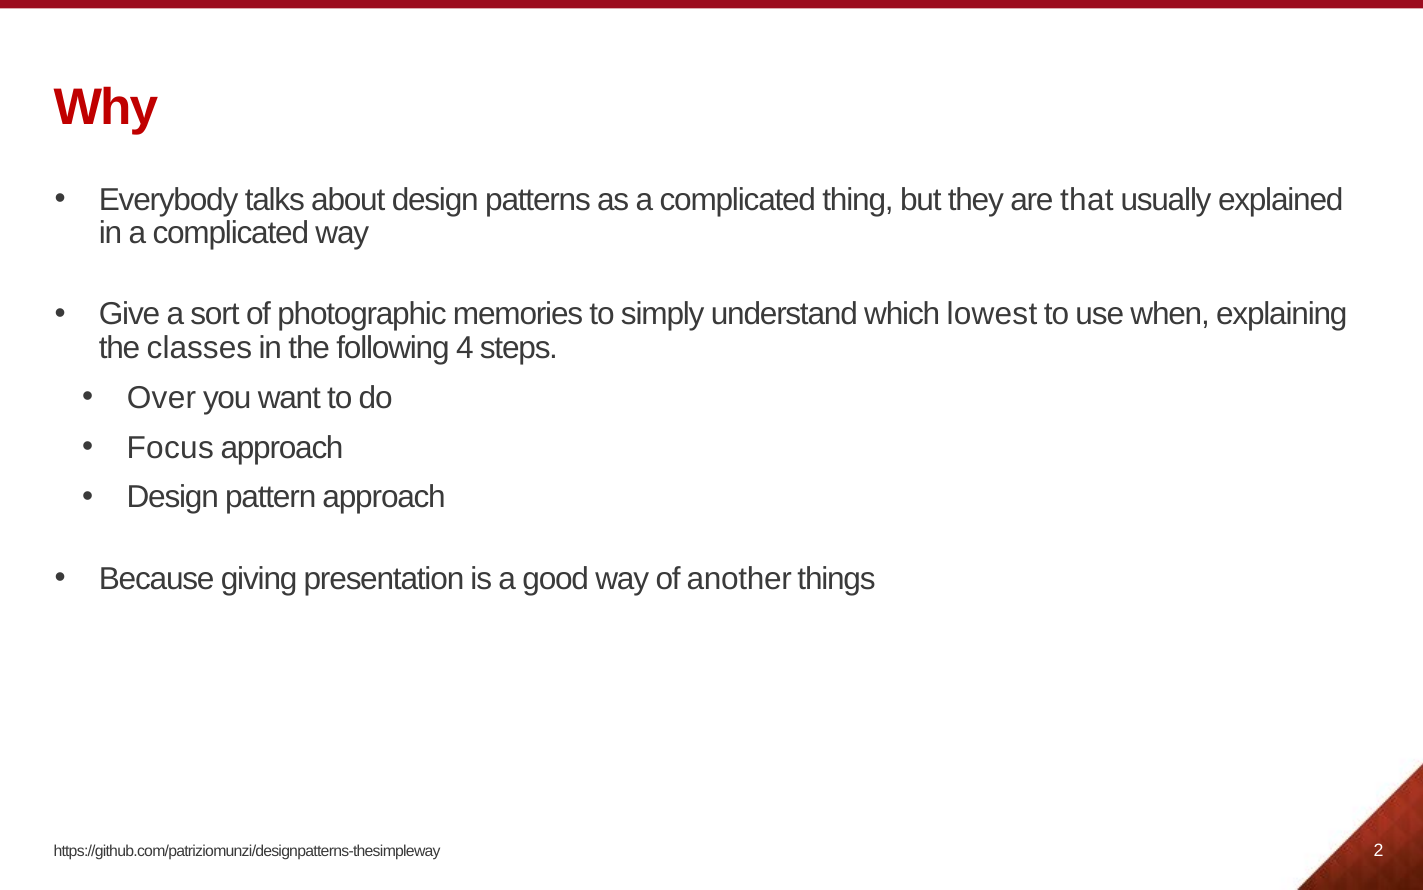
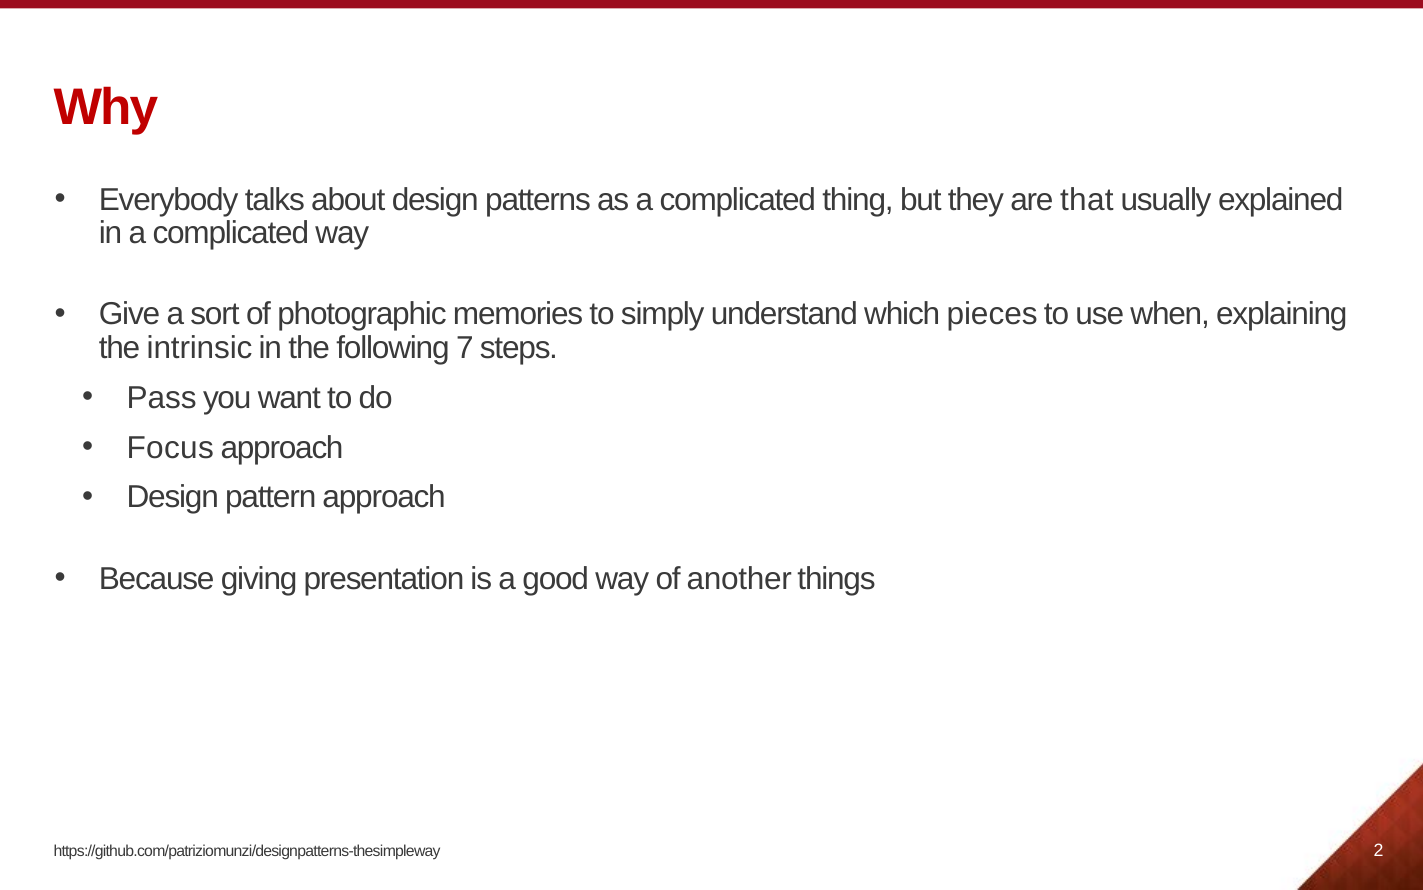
lowest: lowest -> pieces
classes: classes -> intrinsic
4: 4 -> 7
Over: Over -> Pass
